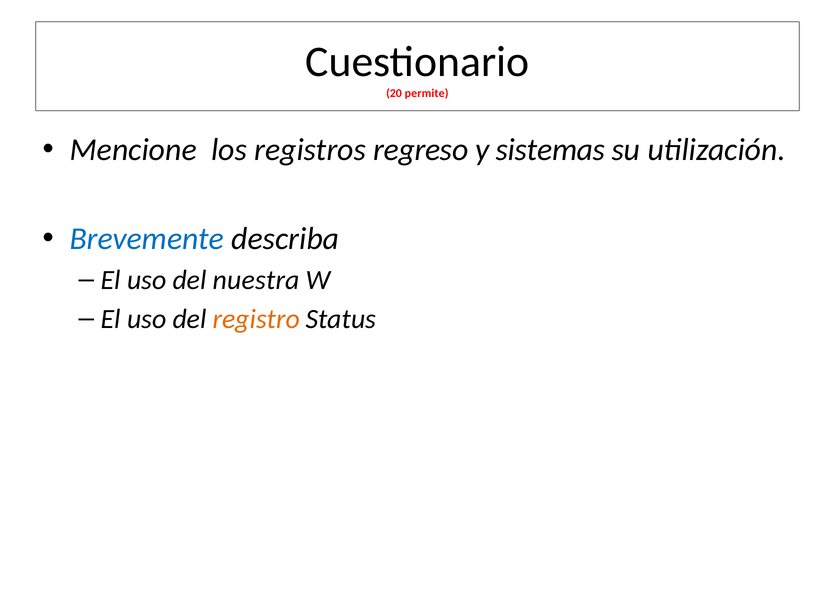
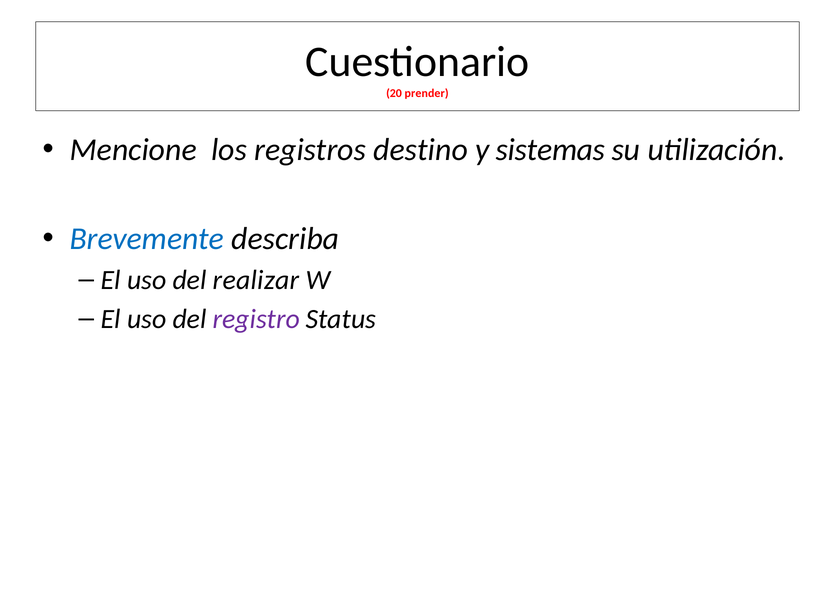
permite: permite -> prender
regreso: regreso -> destino
nuestra: nuestra -> realizar
registro colour: orange -> purple
